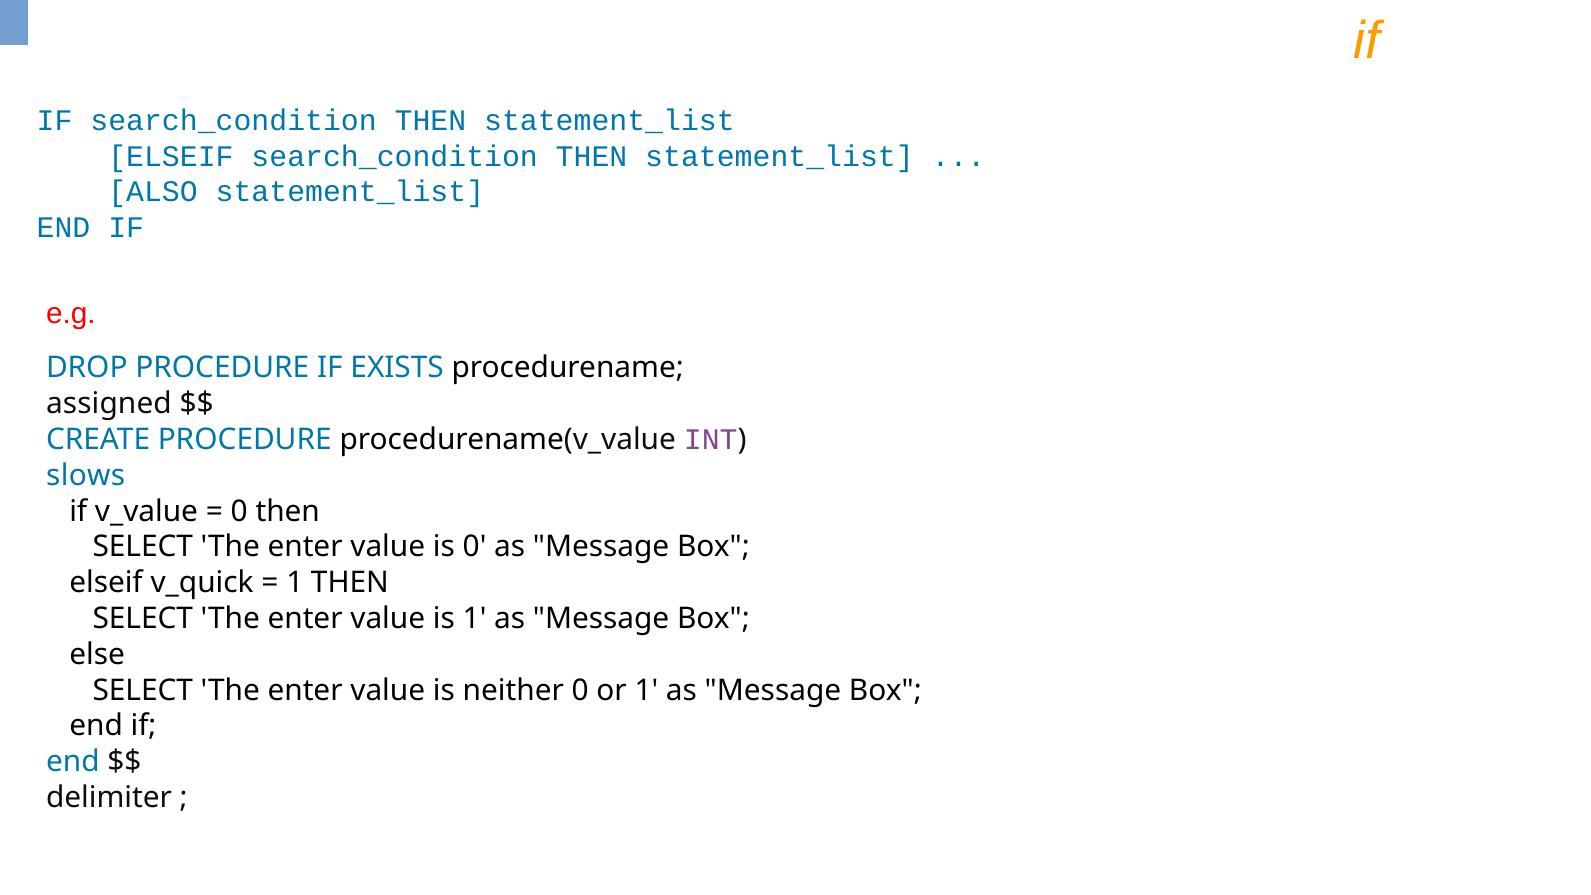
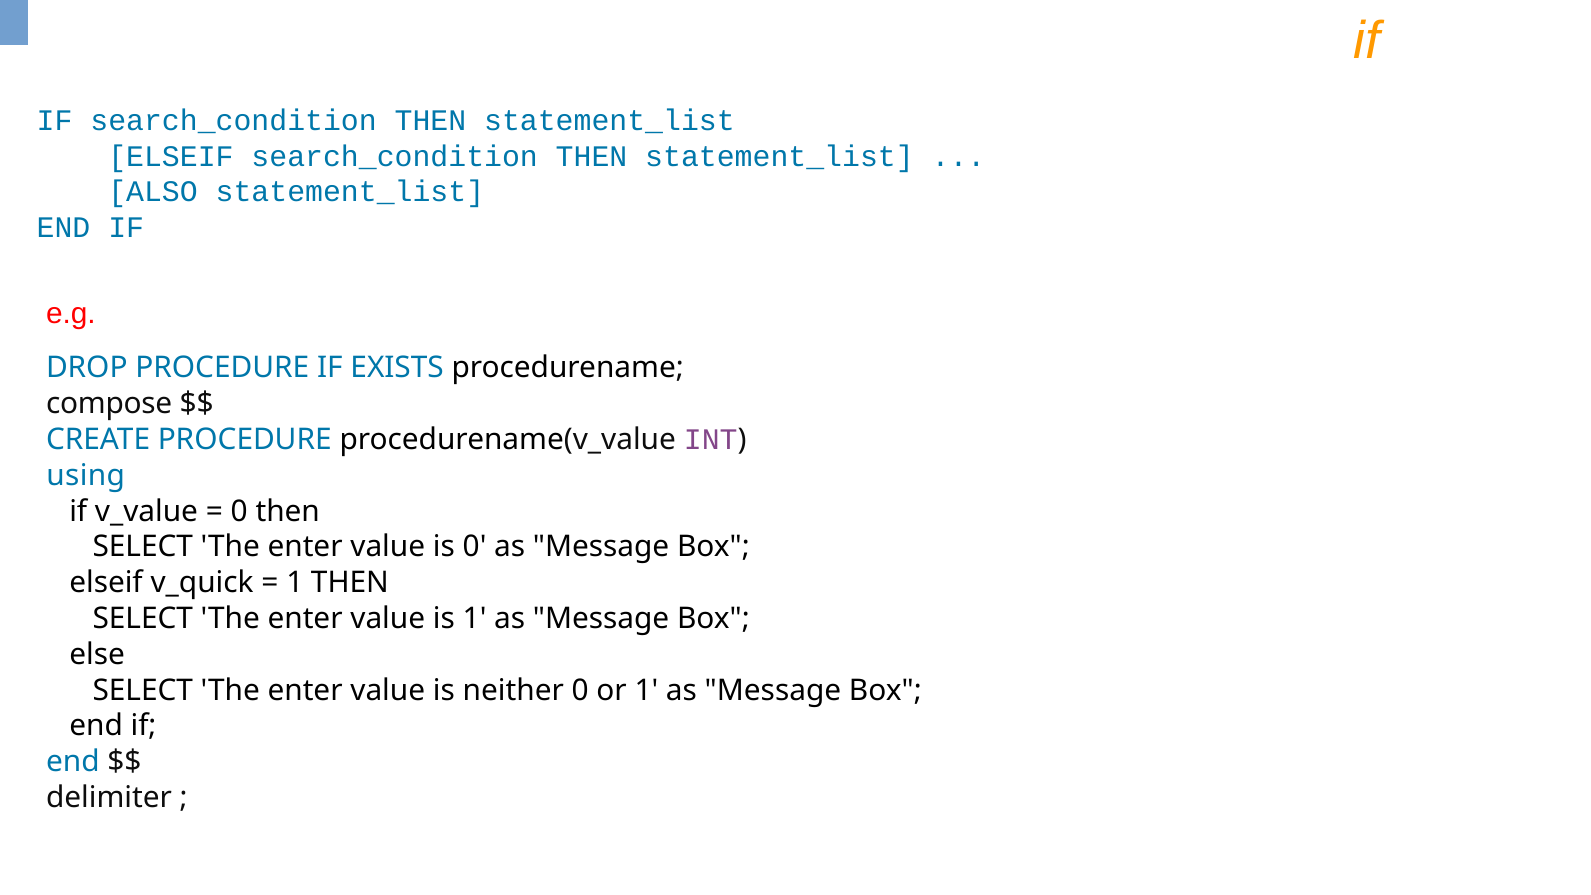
assigned: assigned -> compose
slows: slows -> using
